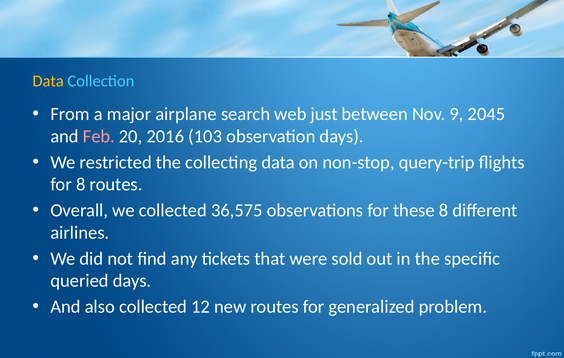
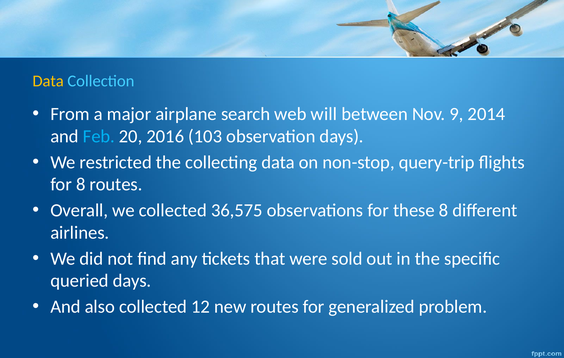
just: just -> will
2045: 2045 -> 2014
Feb colour: pink -> light blue
